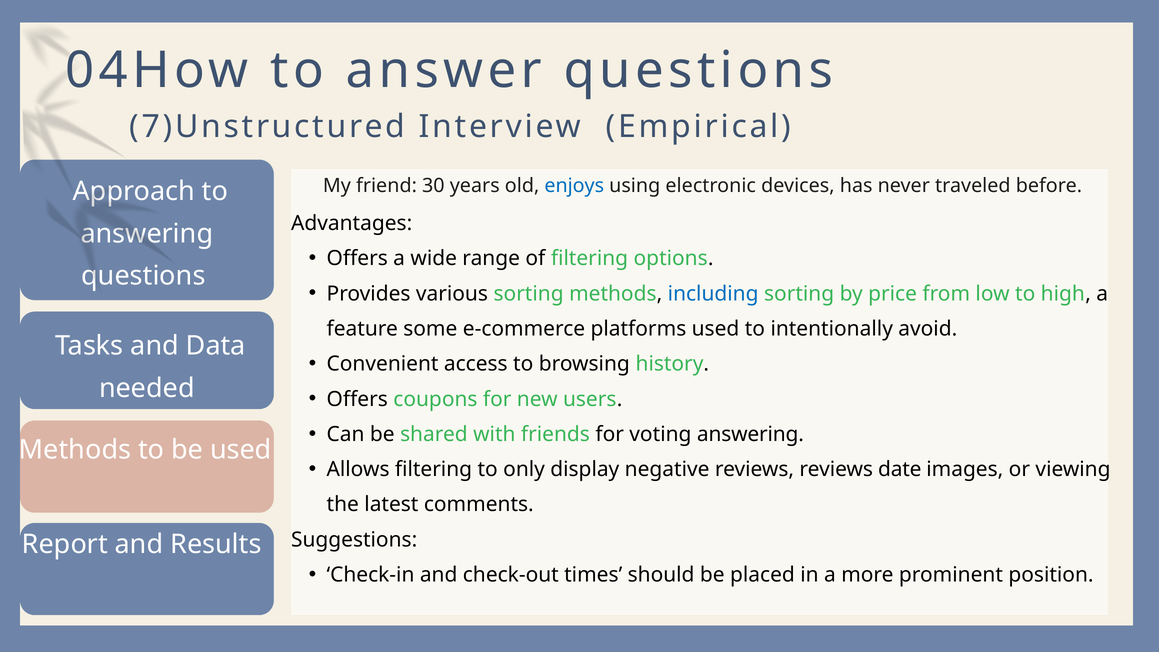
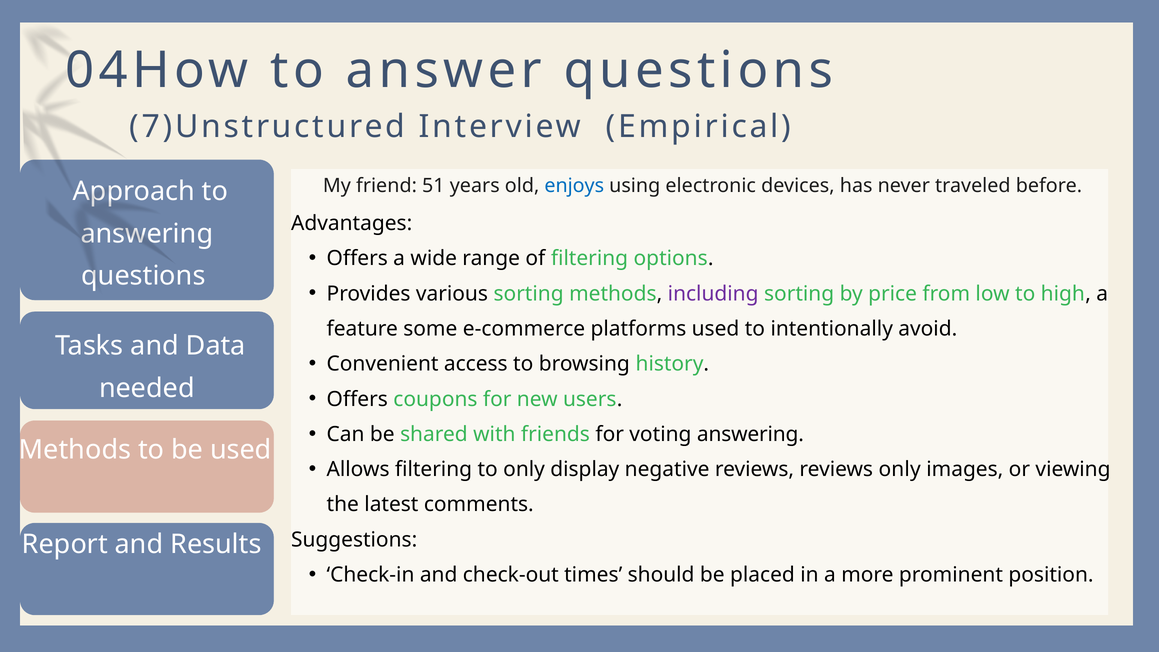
30: 30 -> 51
including colour: blue -> purple
reviews date: date -> only
